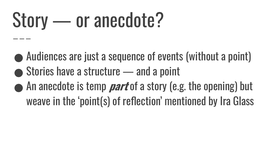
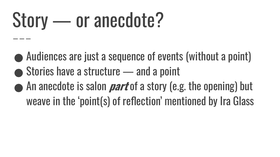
temp: temp -> salon
